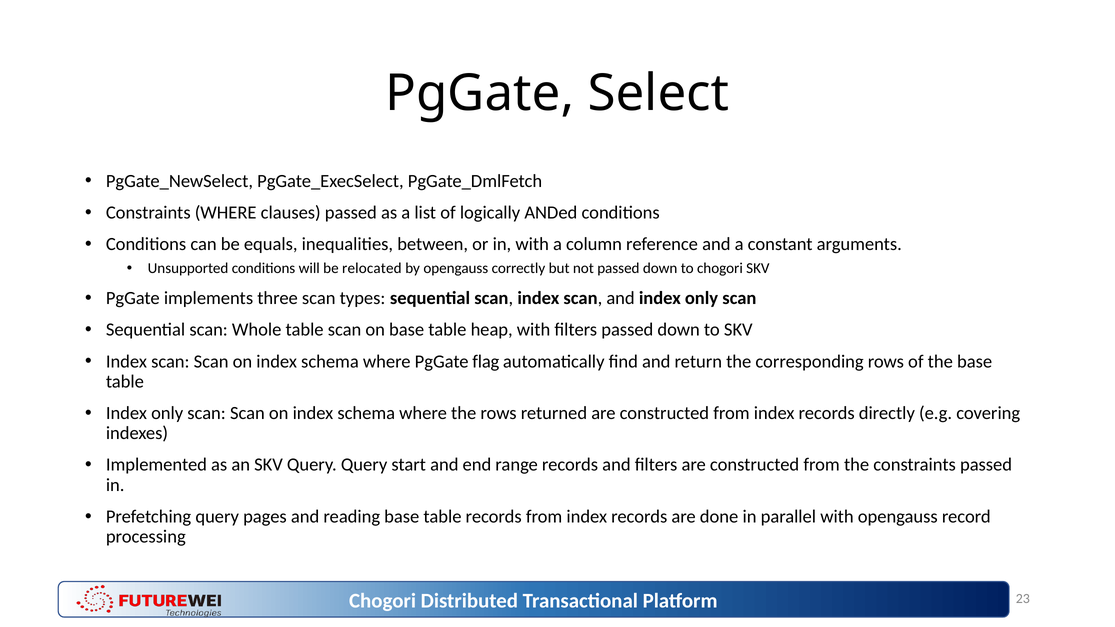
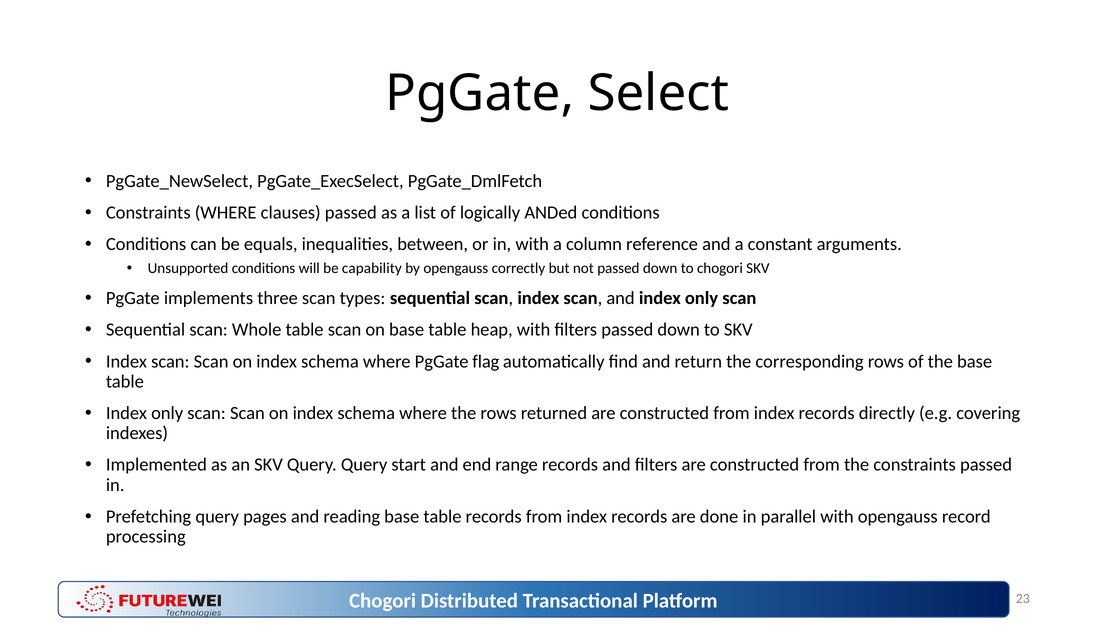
relocated: relocated -> capability
